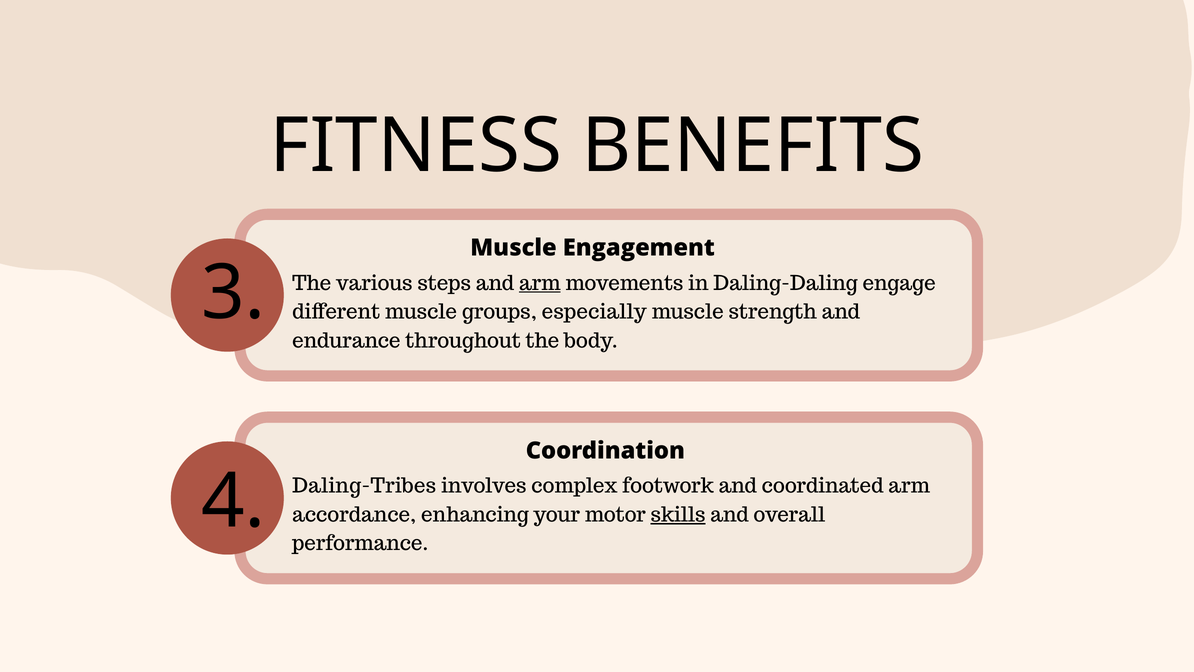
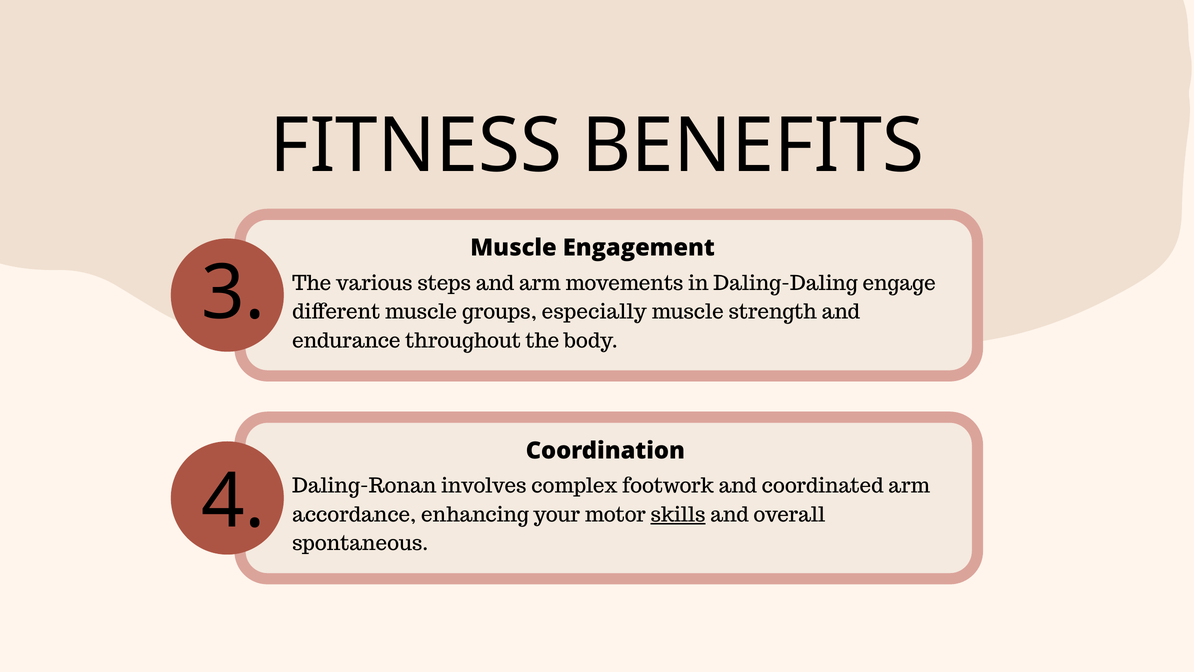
arm at (540, 283) underline: present -> none
Daling-Tribes: Daling-Tribes -> Daling-Ronan
performance: performance -> spontaneous
